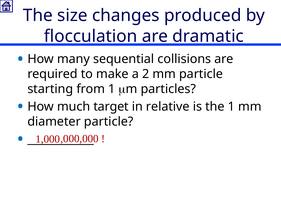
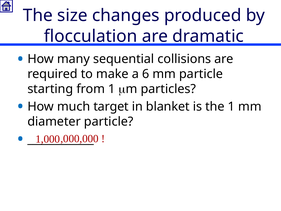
2: 2 -> 6
relative: relative -> blanket
